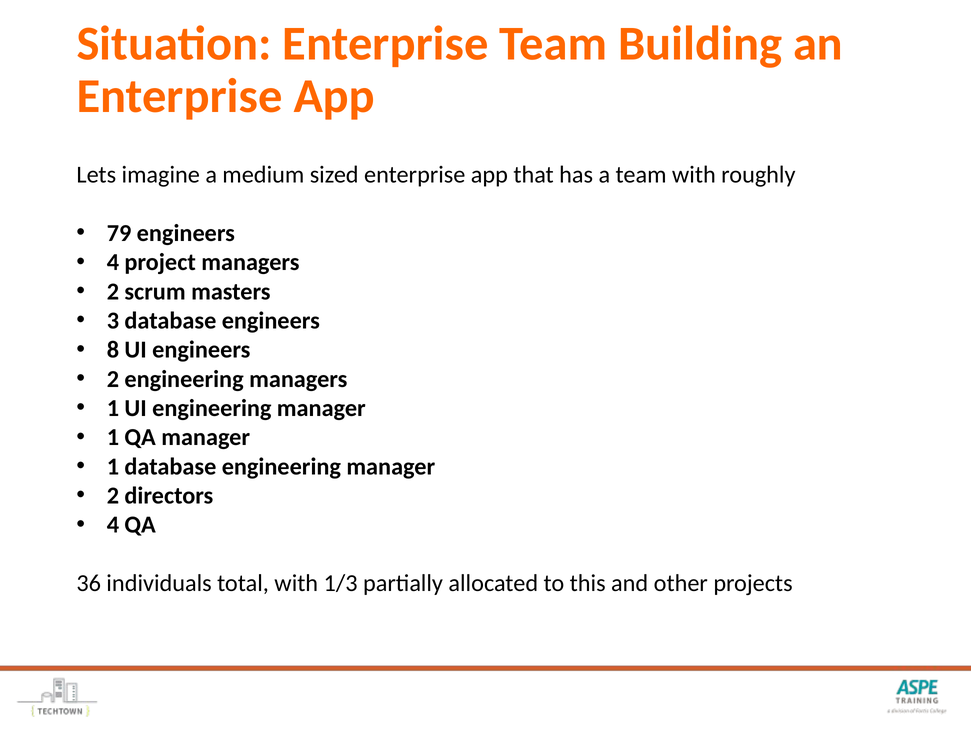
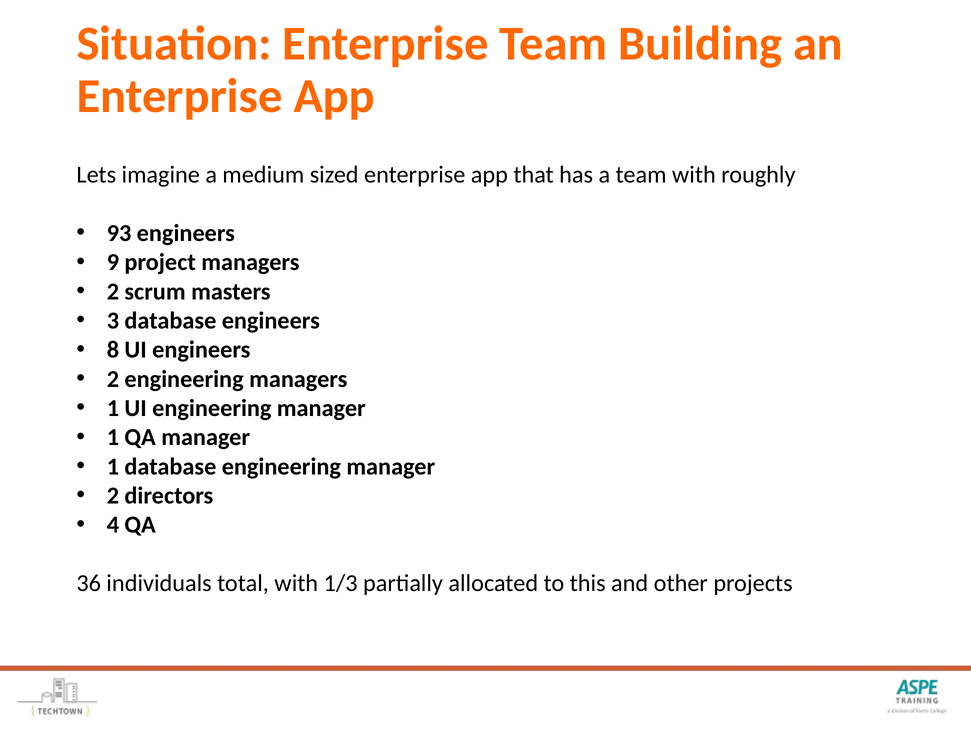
79: 79 -> 93
4 at (113, 262): 4 -> 9
